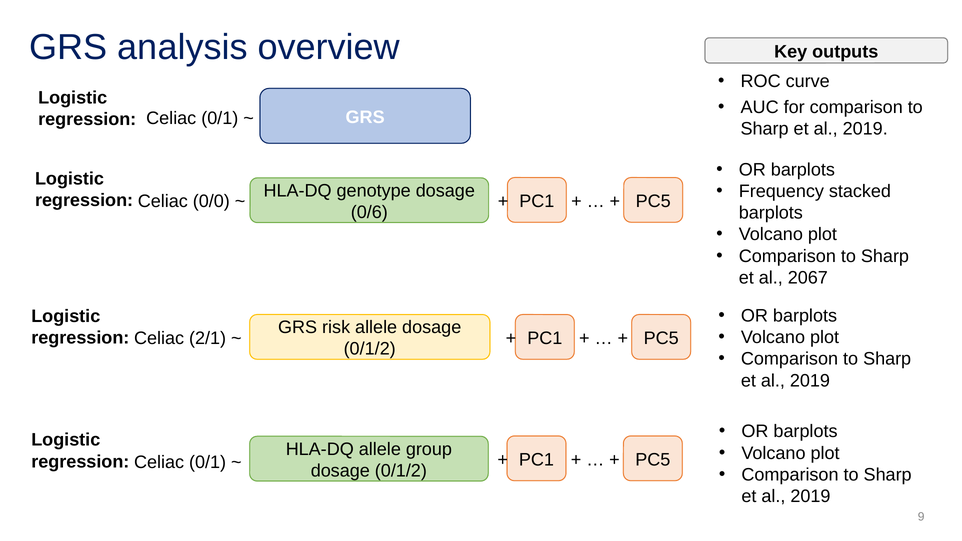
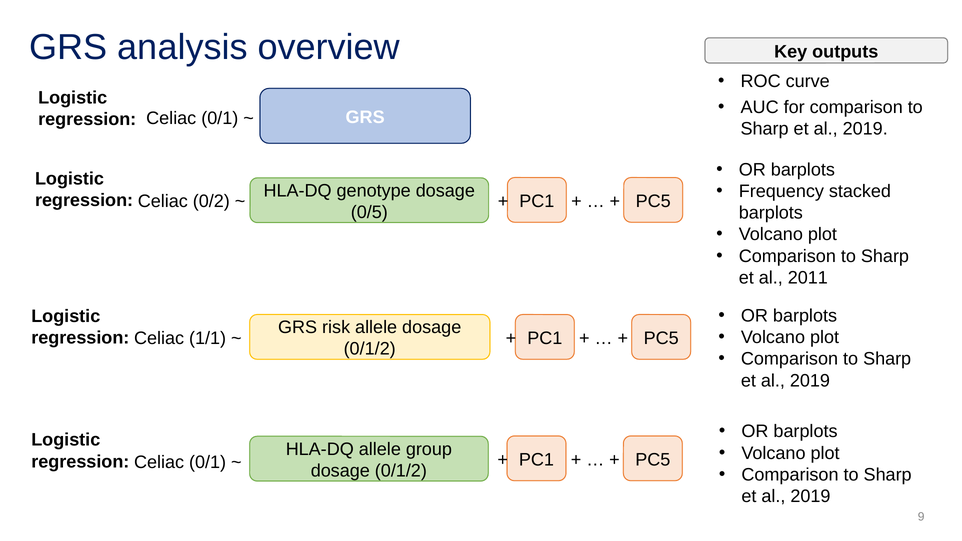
0/0: 0/0 -> 0/2
0/6: 0/6 -> 0/5
2067: 2067 -> 2011
2/1: 2/1 -> 1/1
